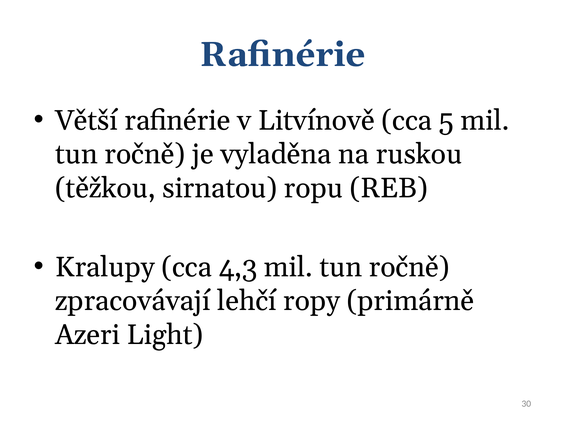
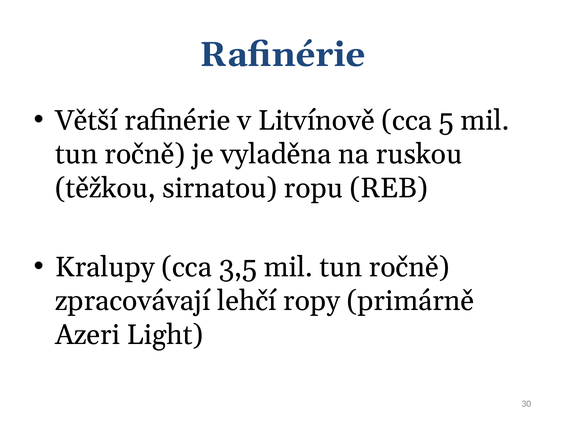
4,3: 4,3 -> 3,5
